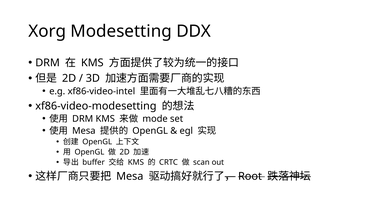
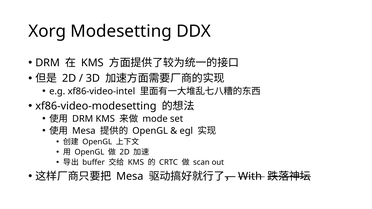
Root: Root -> With
